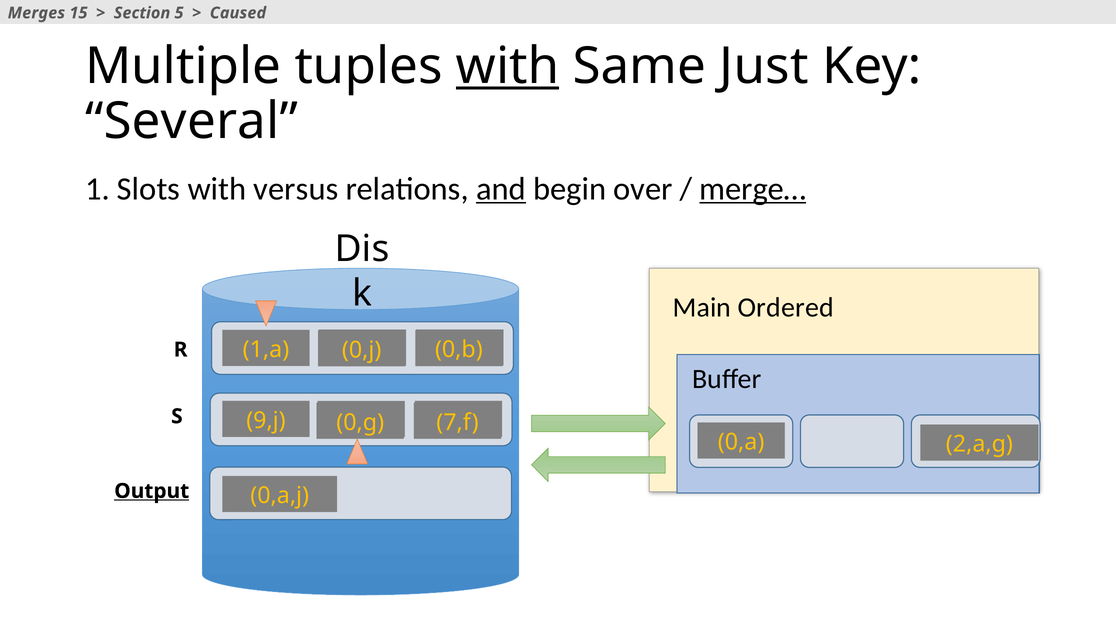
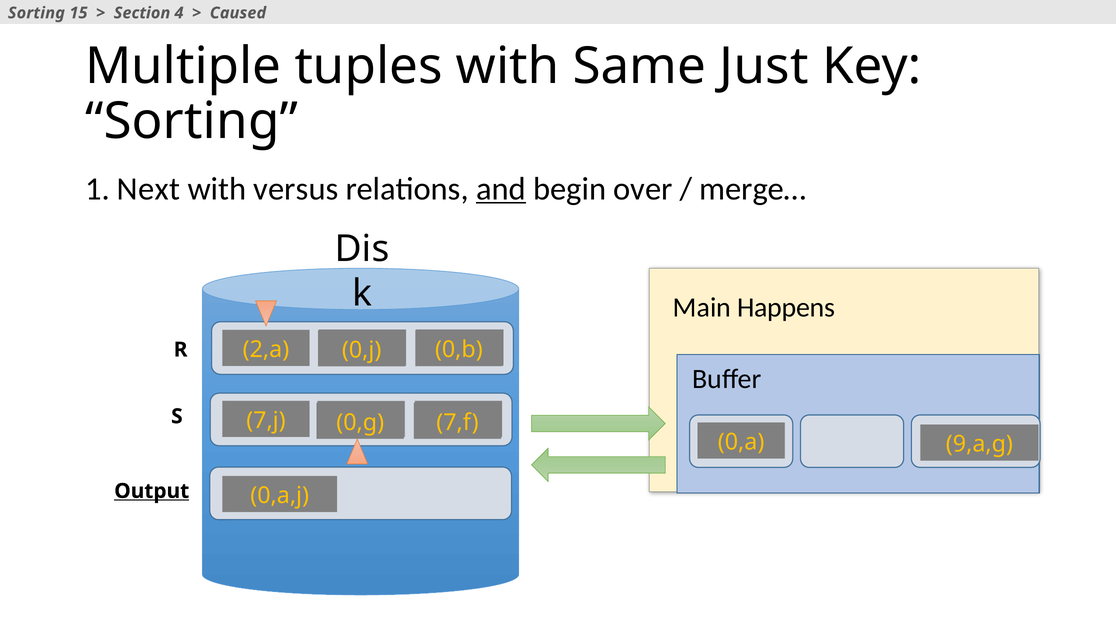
Merges at (36, 13): Merges -> Sorting
5: 5 -> 4
with at (508, 66) underline: present -> none
Several at (192, 121): Several -> Sorting
Slots: Slots -> Next
merge… underline: present -> none
Ordered: Ordered -> Happens
1,a: 1,a -> 2,a
9,j: 9,j -> 7,j
2,a,g: 2,a,g -> 9,a,g
